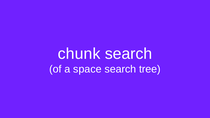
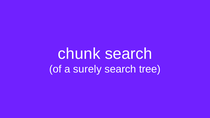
space: space -> surely
